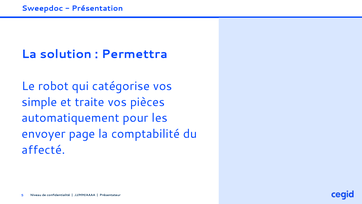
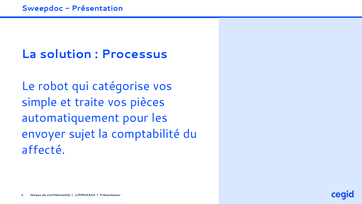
Permettra: Permettra -> Processus
page: page -> sujet
